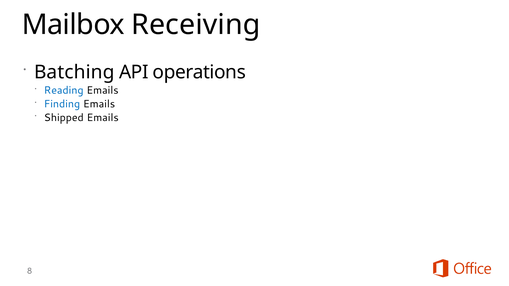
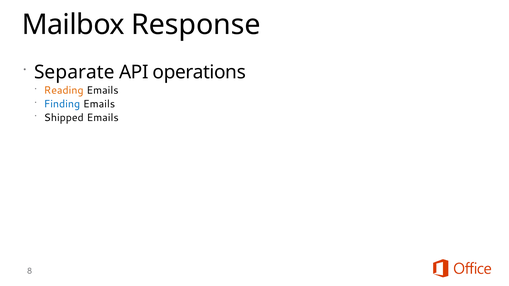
Receiving: Receiving -> Response
Batching: Batching -> Separate
Reading colour: blue -> orange
